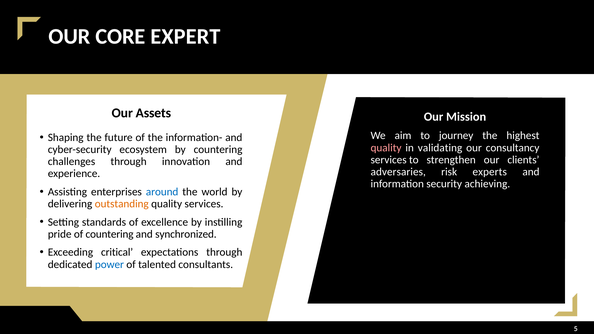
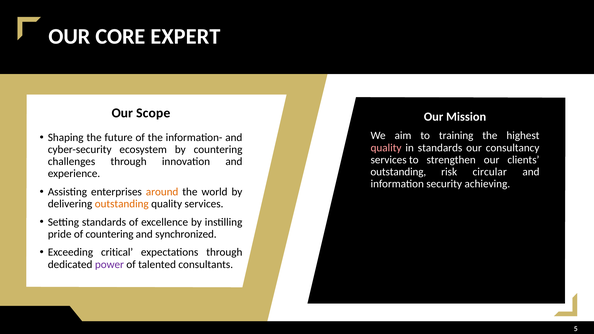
Assets: Assets -> Scope
journey: journey -> training
in validating: validating -> standards
adversaries at (398, 172): adversaries -> outstanding
experts: experts -> circular
around colour: blue -> orange
power colour: blue -> purple
